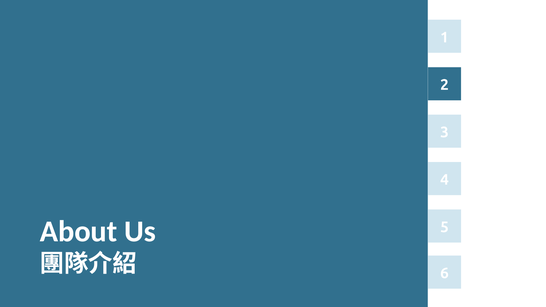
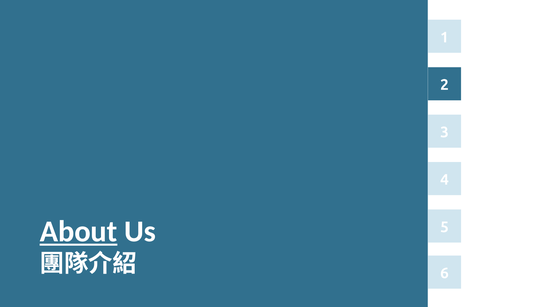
About underline: none -> present
